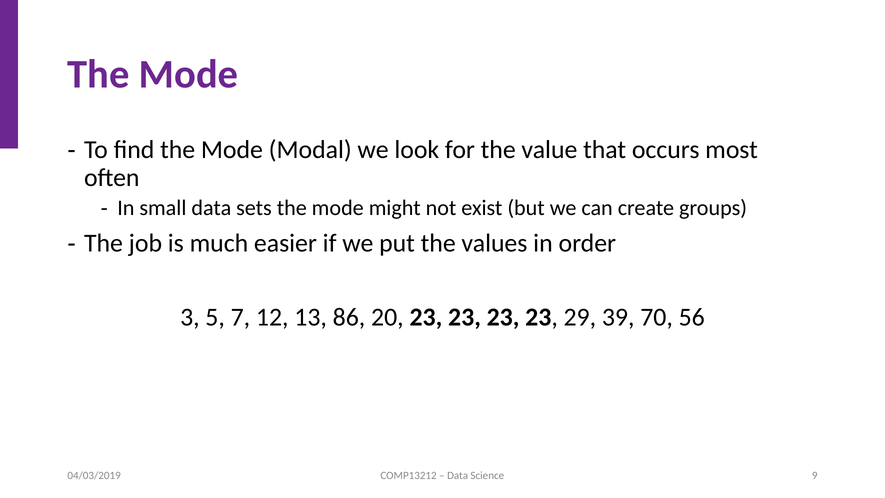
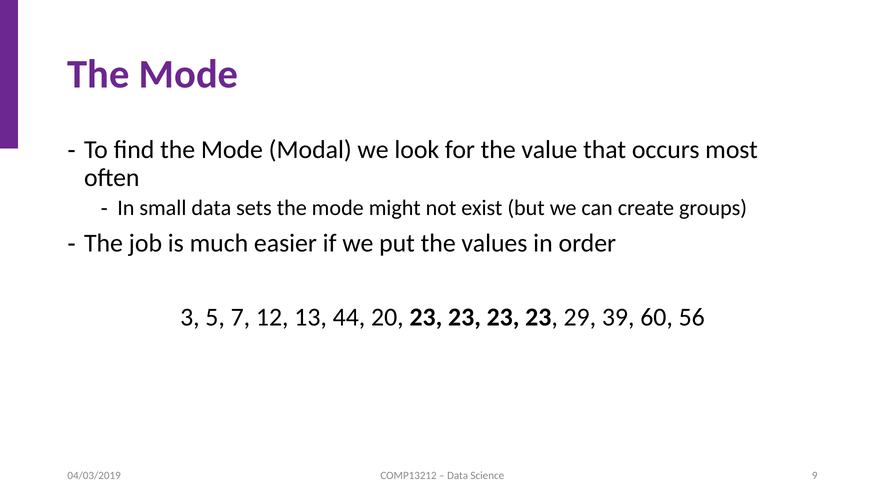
86: 86 -> 44
70: 70 -> 60
